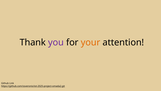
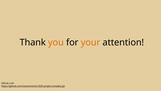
you colour: purple -> orange
